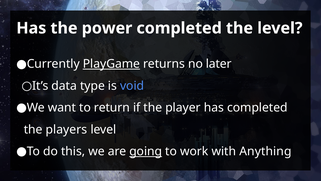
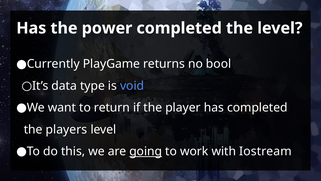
PlayGame underline: present -> none
later: later -> bool
Anything: Anything -> Iostream
